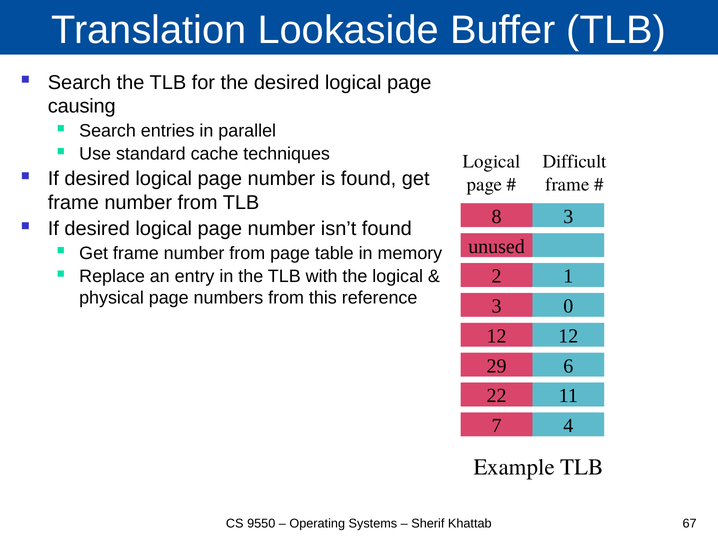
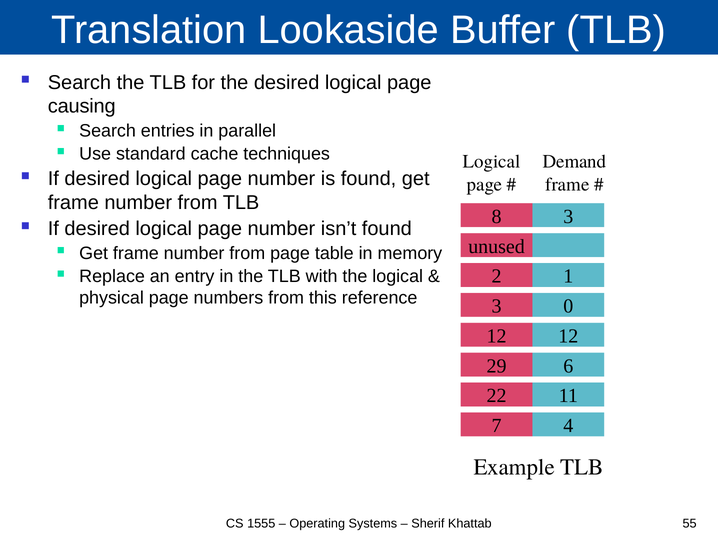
Difficult: Difficult -> Demand
9550: 9550 -> 1555
67: 67 -> 55
